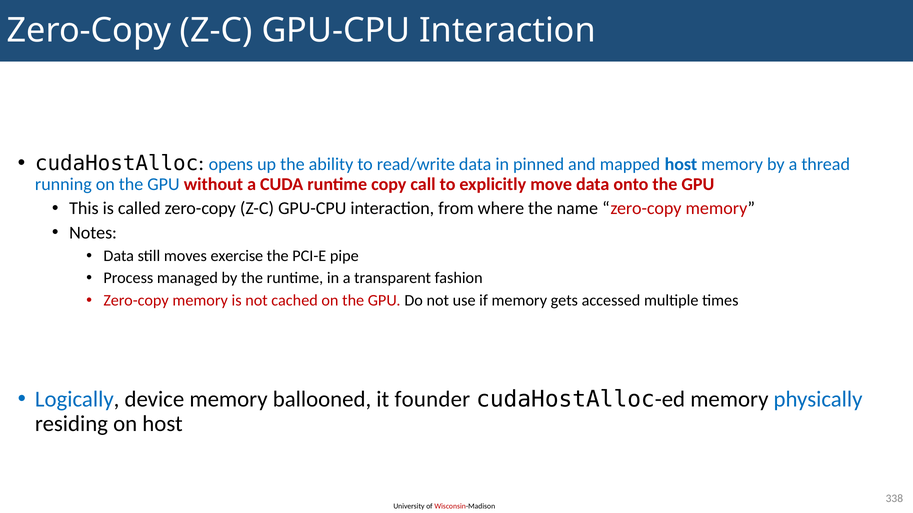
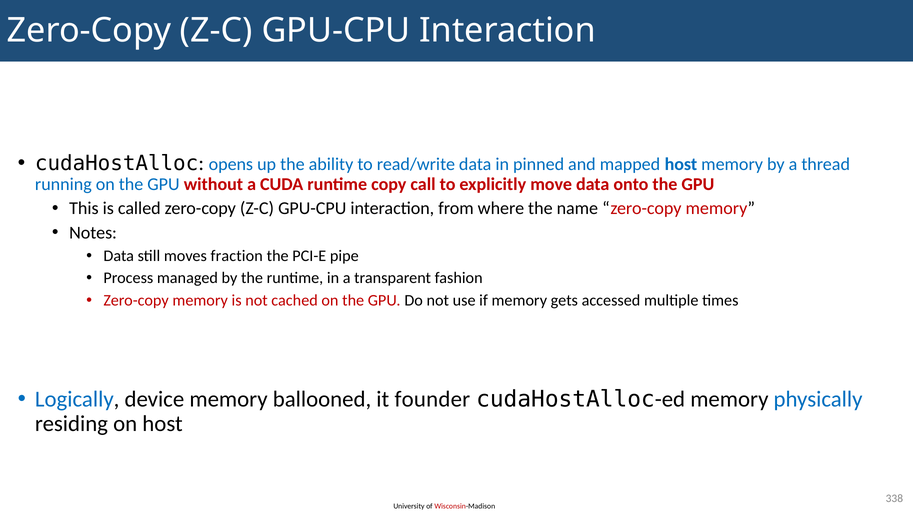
exercise: exercise -> fraction
